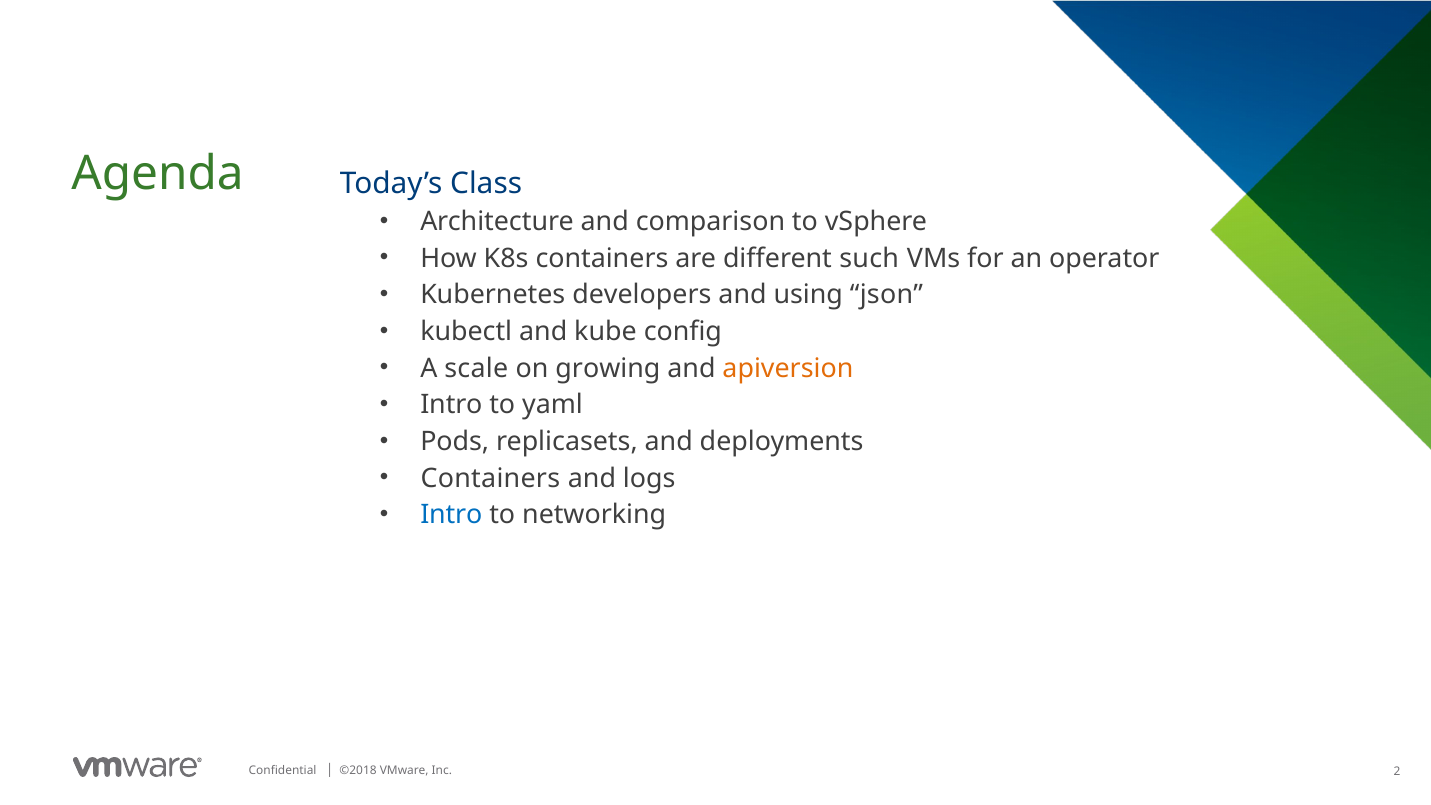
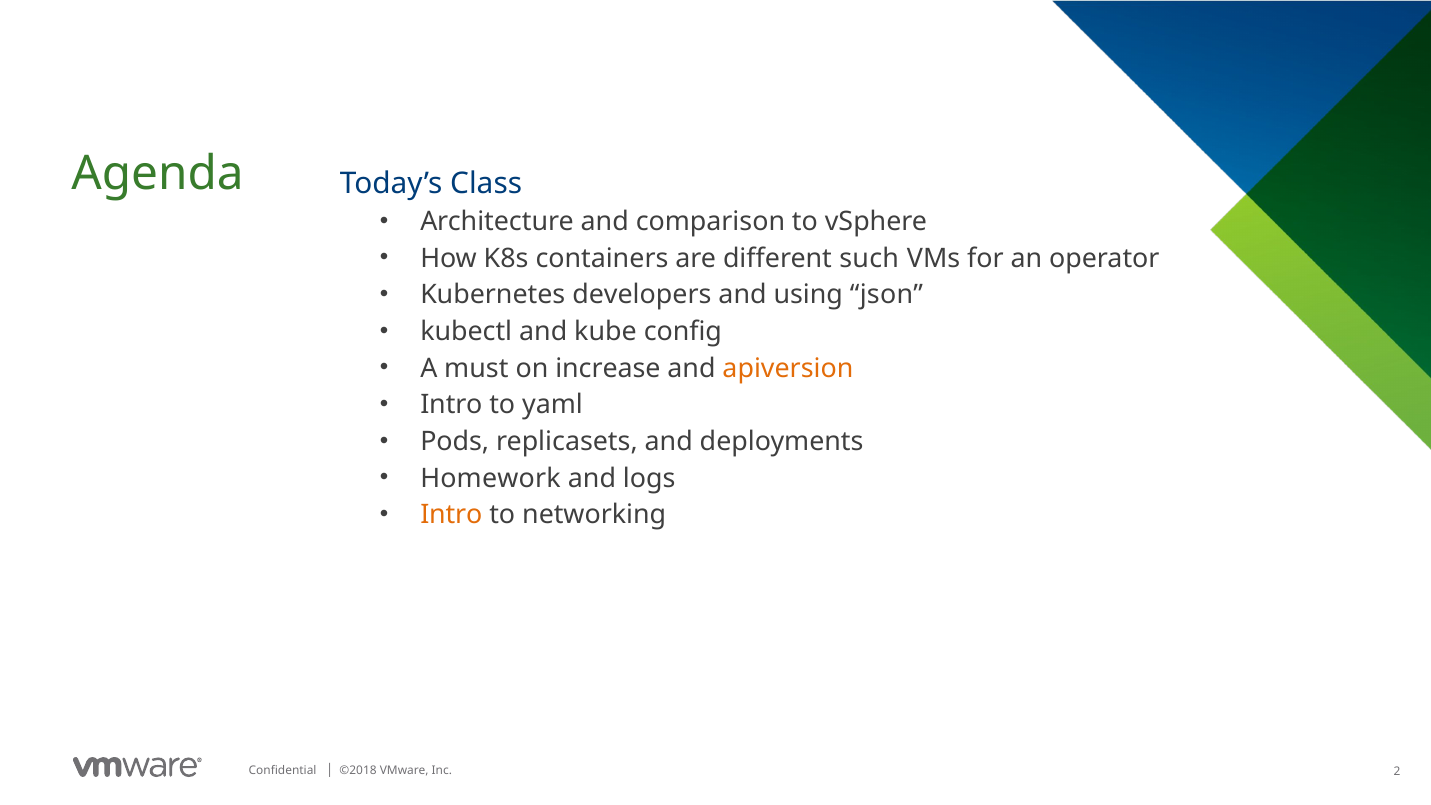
scale: scale -> must
growing: growing -> increase
Containers at (490, 478): Containers -> Homework
Intro at (451, 515) colour: blue -> orange
